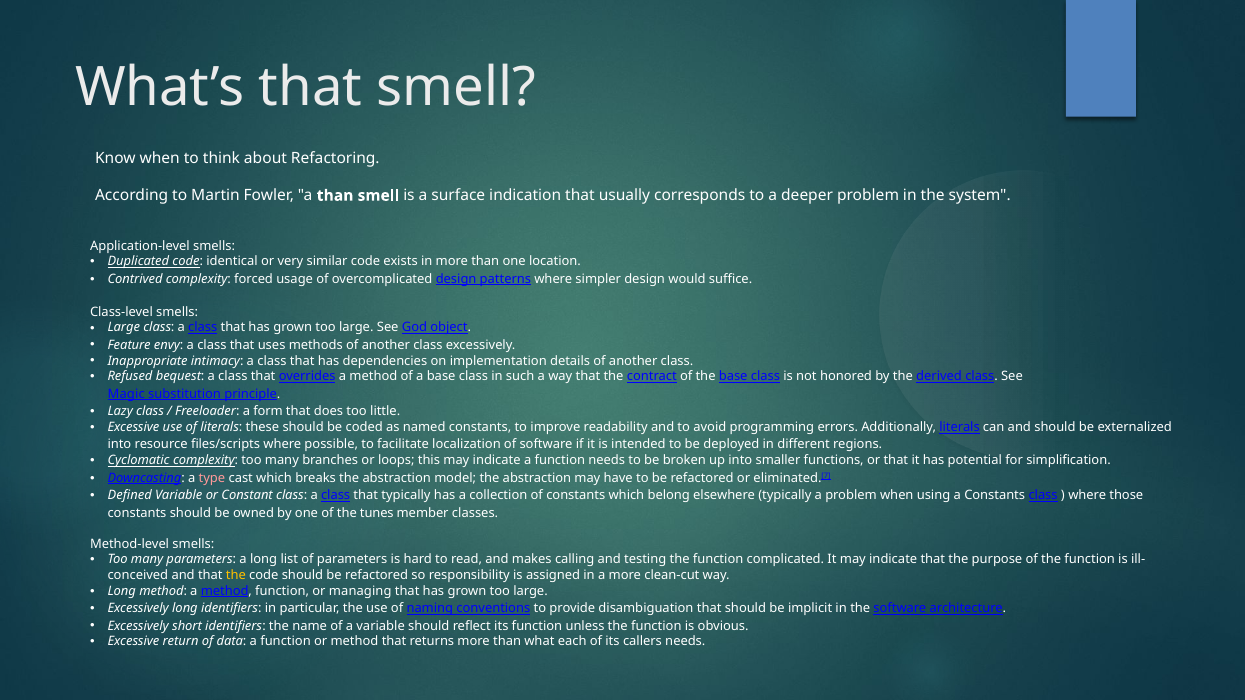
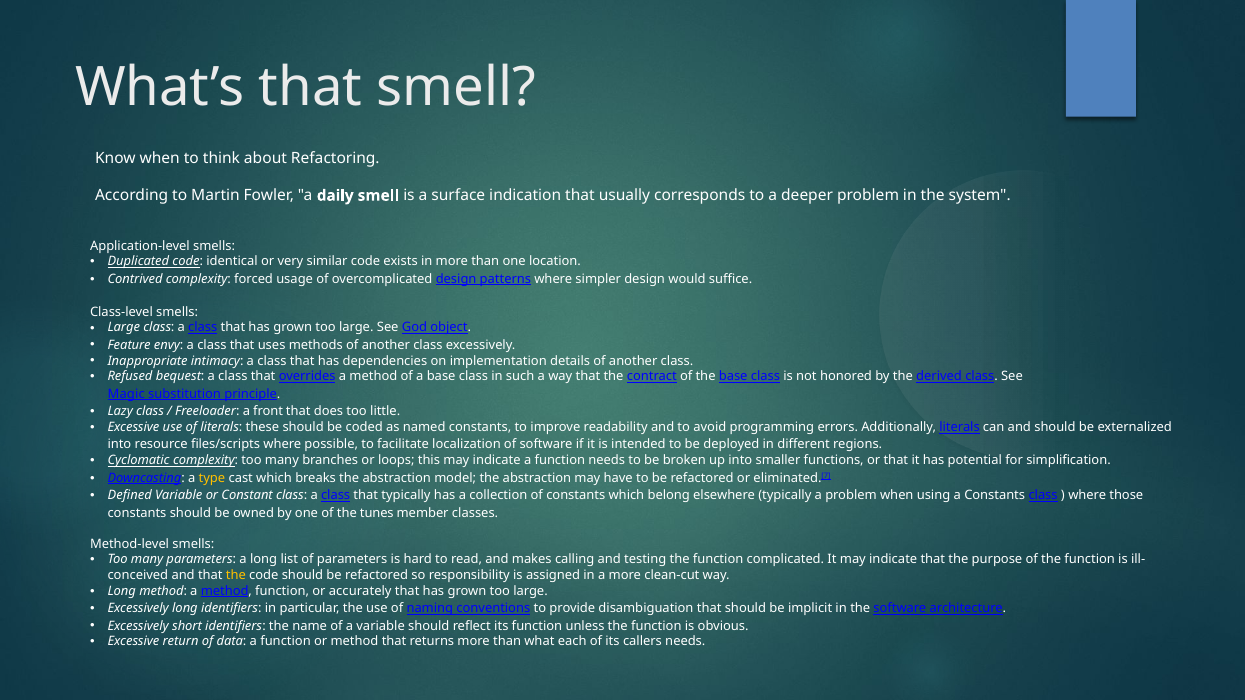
a than: than -> daily
form: form -> front
type colour: pink -> yellow
managing: managing -> accurately
